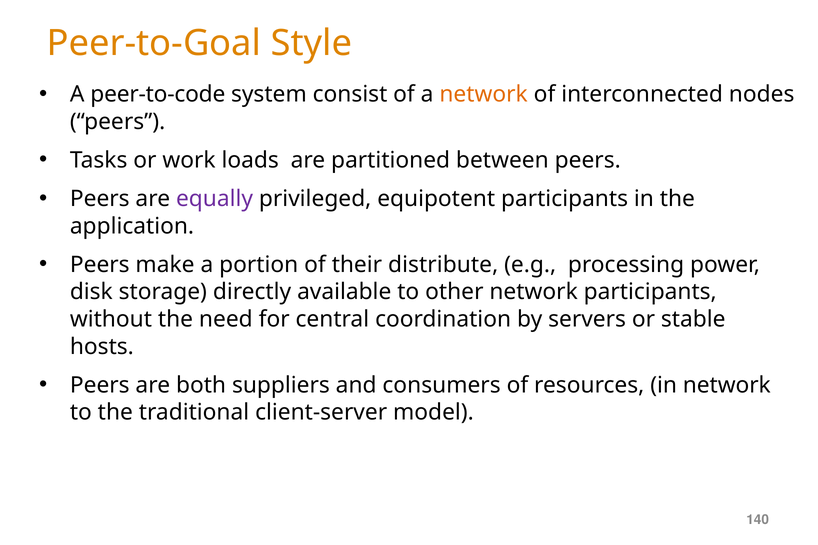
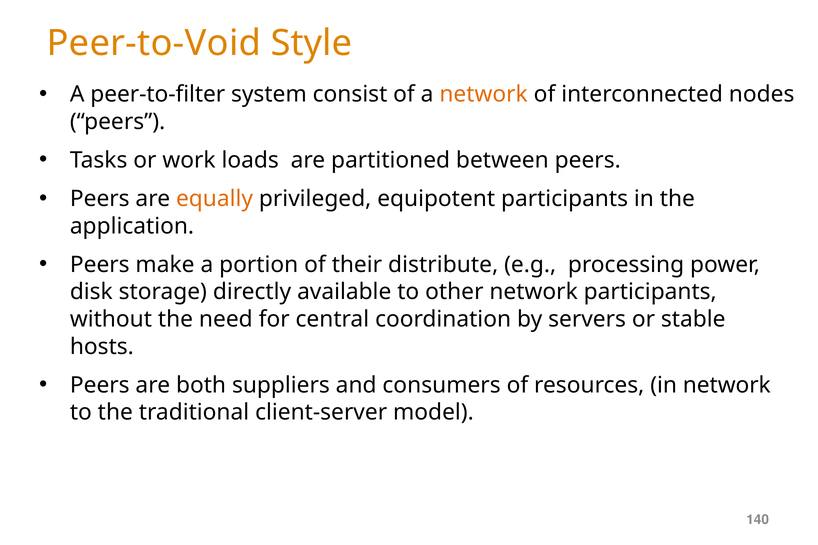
Peer-to-Goal: Peer-to-Goal -> Peer-to-Void
peer-to-code: peer-to-code -> peer-to-filter
equally colour: purple -> orange
